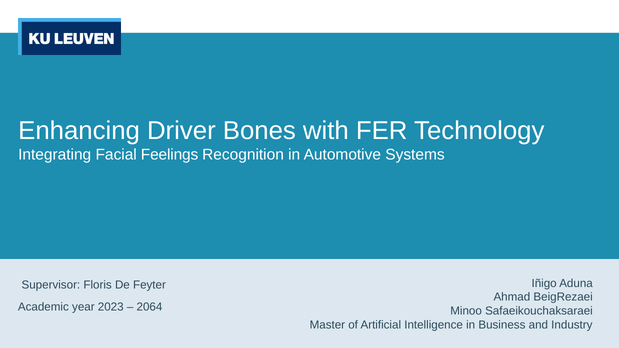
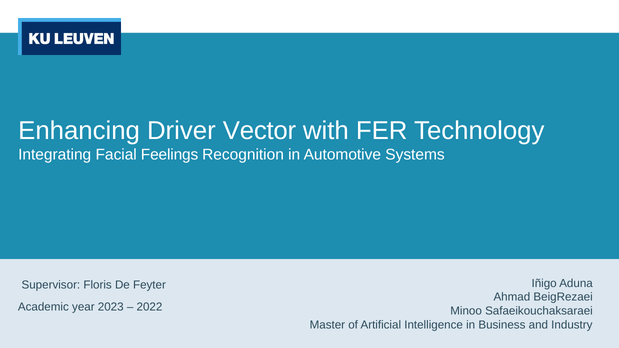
Bones: Bones -> Vector
2064: 2064 -> 2022
